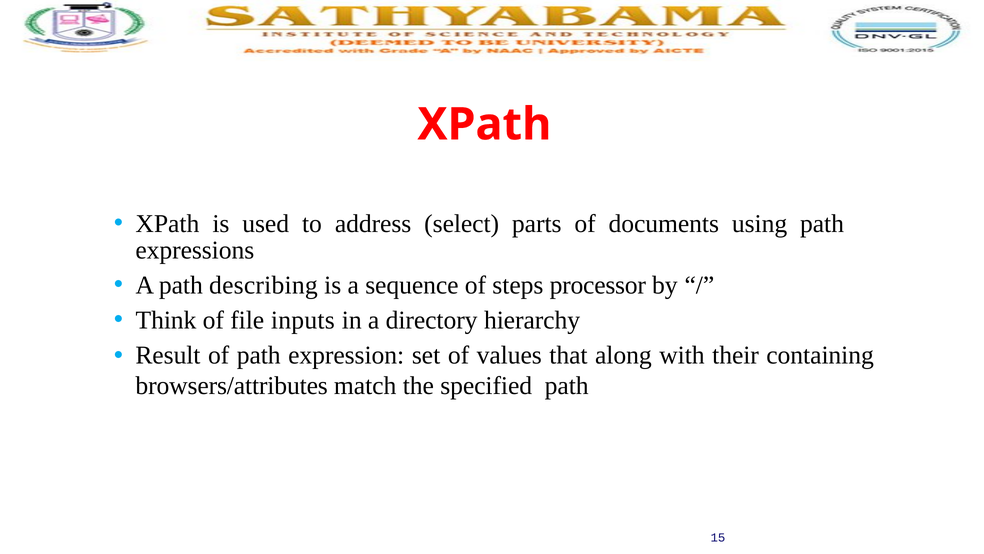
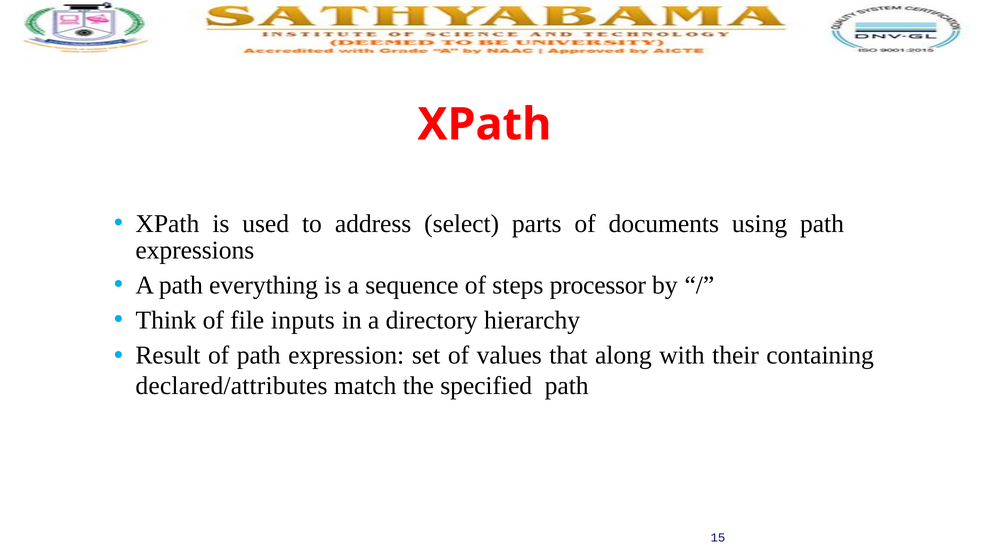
describing: describing -> everything
browsers/attributes: browsers/attributes -> declared/attributes
